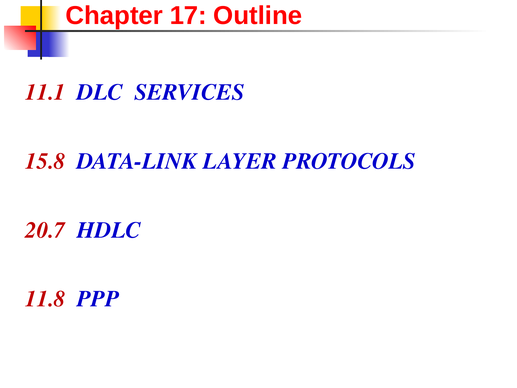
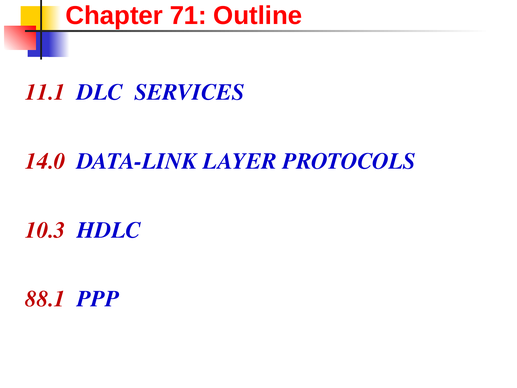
17: 17 -> 71
15.8: 15.8 -> 14.0
20.7: 20.7 -> 10.3
11.8: 11.8 -> 88.1
